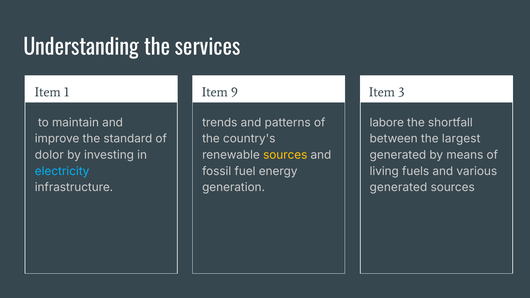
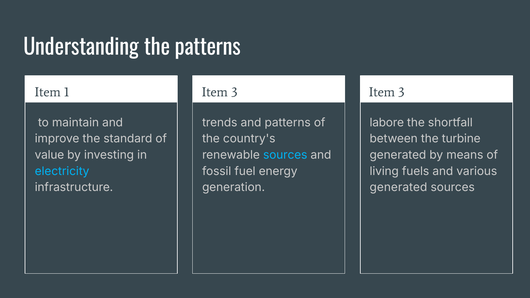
the services: services -> patterns
9 at (234, 92): 9 -> 3
largest: largest -> turbine
dolor: dolor -> value
sources at (285, 155) colour: yellow -> light blue
